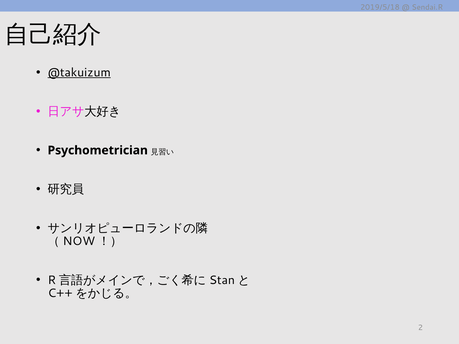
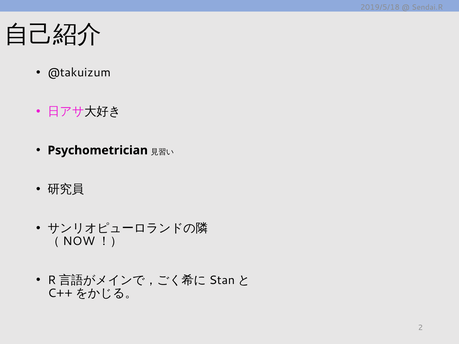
@takuizum underline: present -> none
